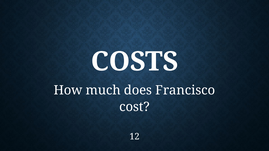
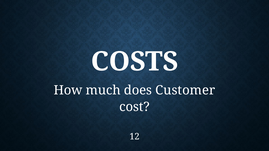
Francisco: Francisco -> Customer
